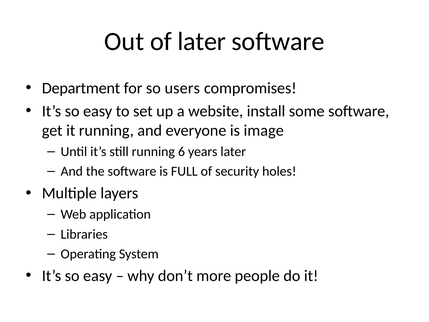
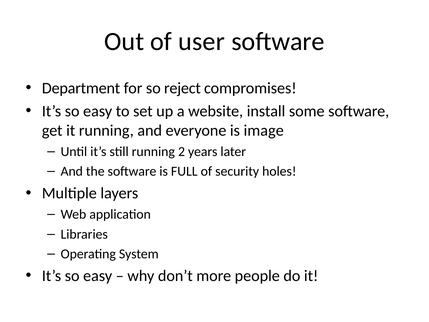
of later: later -> user
users: users -> reject
6: 6 -> 2
